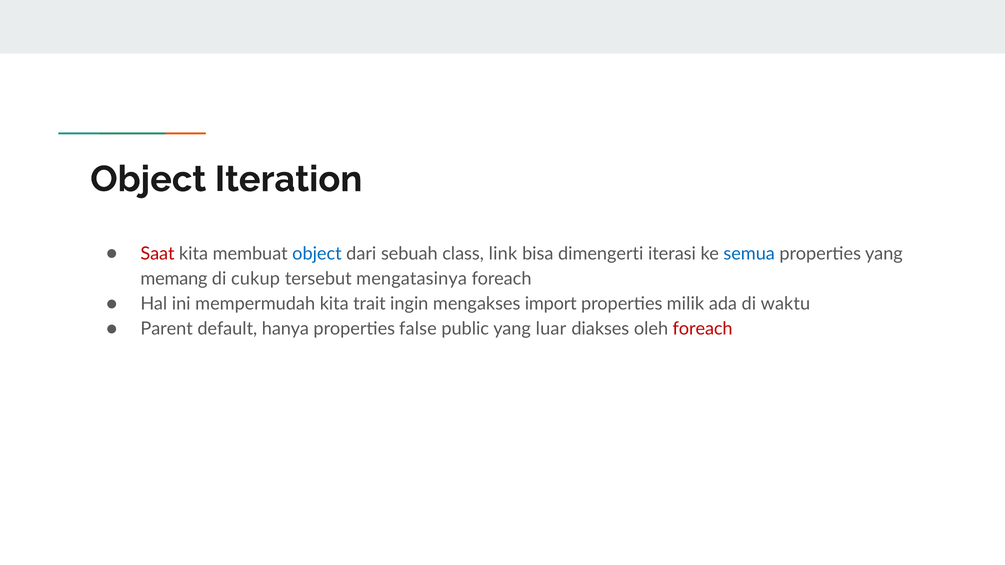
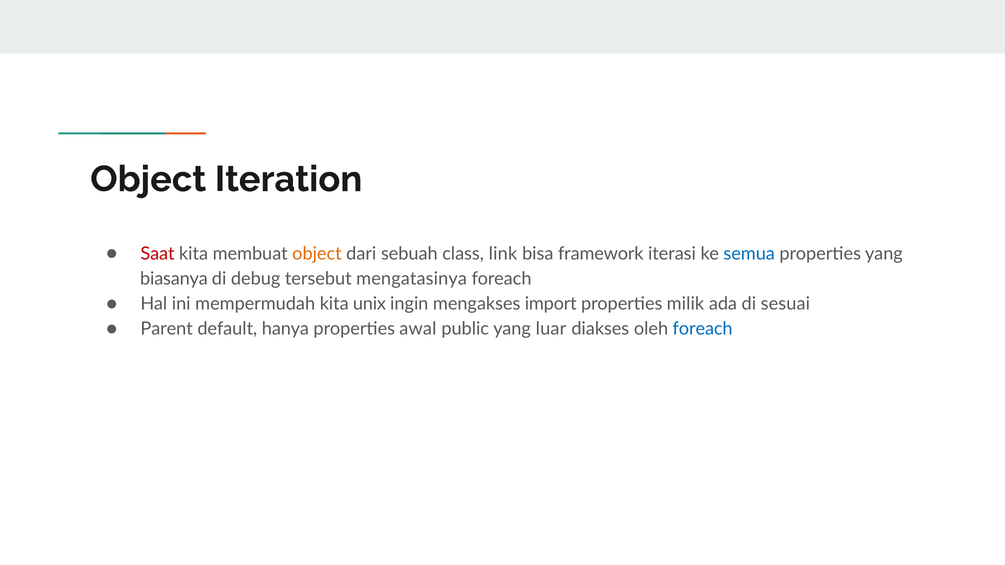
object at (317, 254) colour: blue -> orange
dimengerti: dimengerti -> framework
memang: memang -> biasanya
cukup: cukup -> debug
trait: trait -> unix
waktu: waktu -> sesuai
false: false -> awal
foreach at (703, 329) colour: red -> blue
